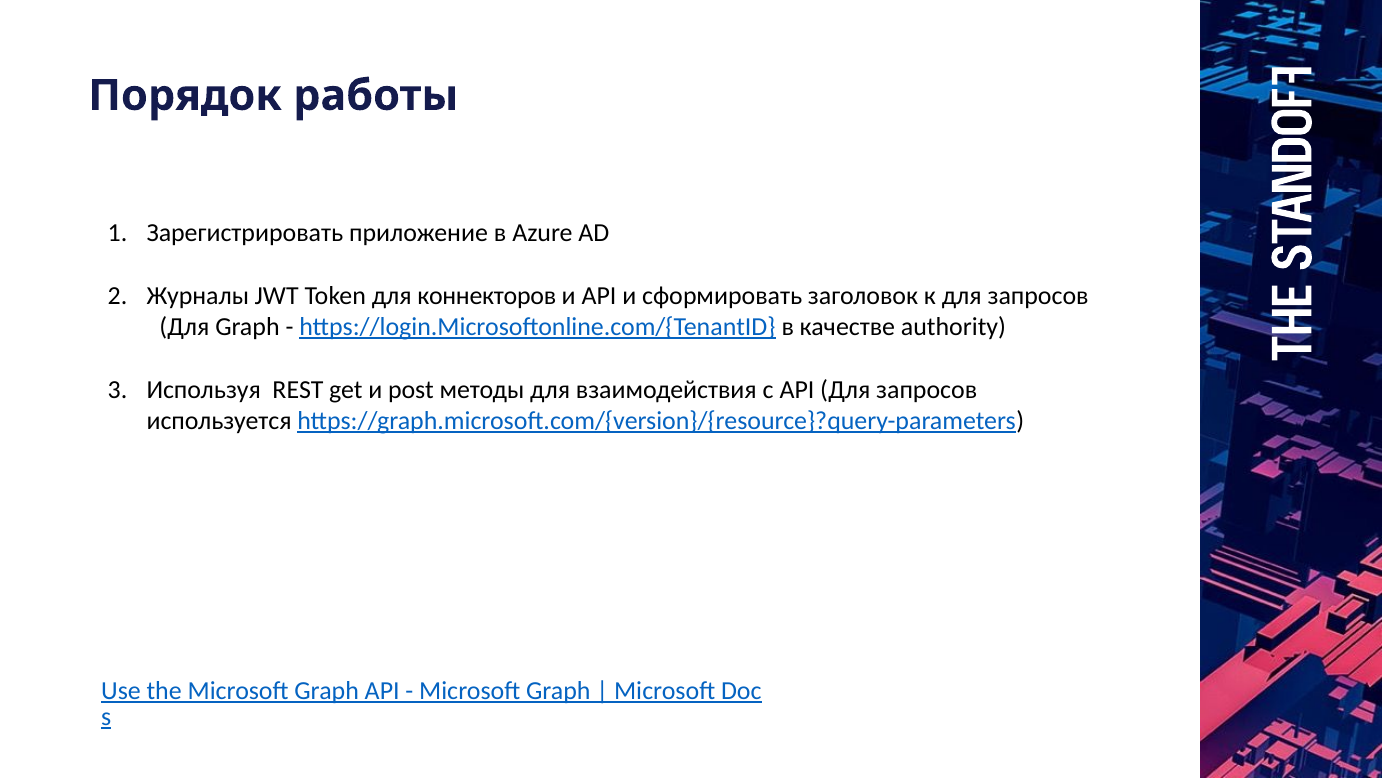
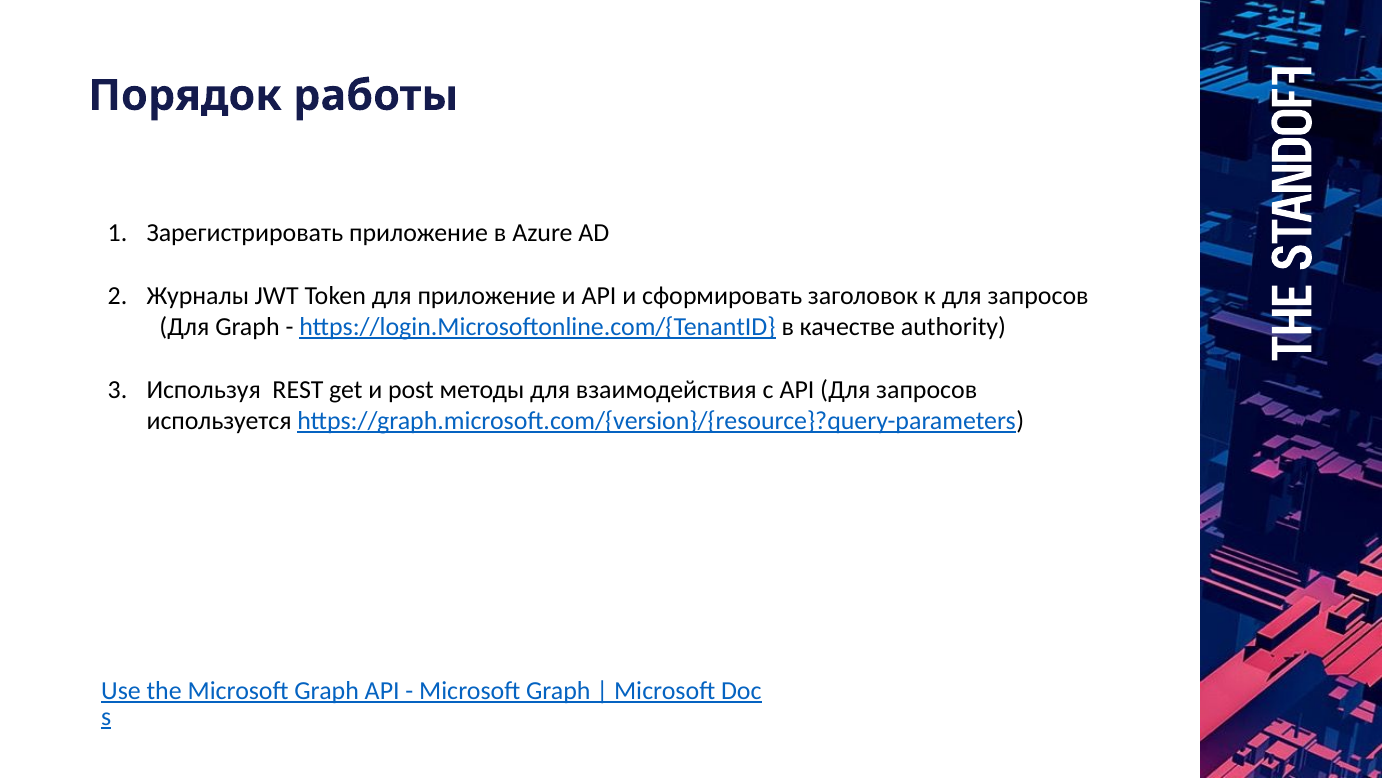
для коннекторов: коннекторов -> приложение
